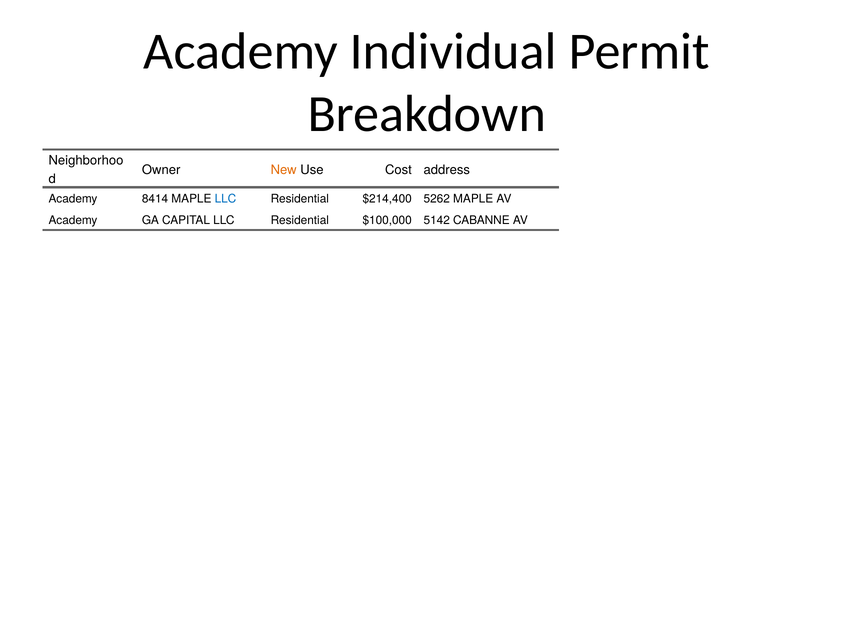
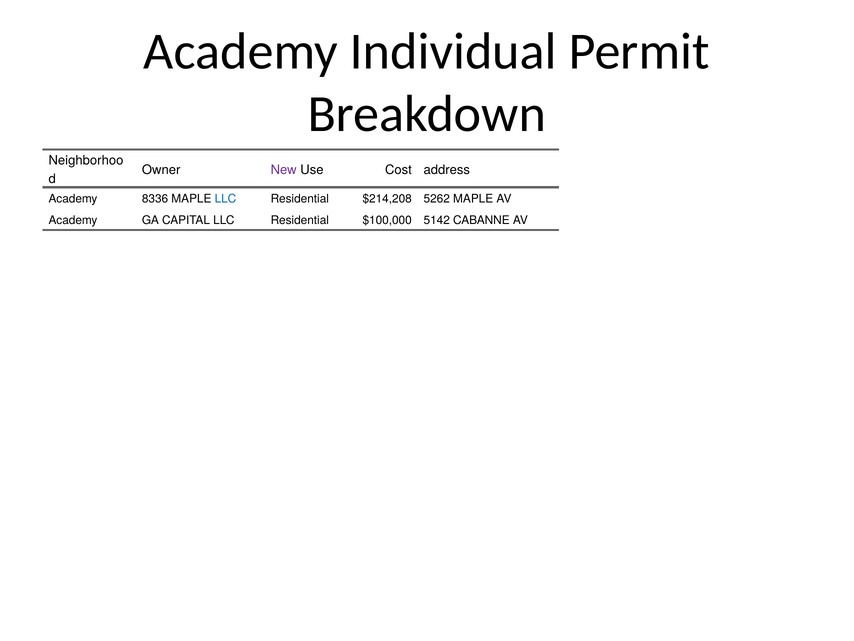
New colour: orange -> purple
8414: 8414 -> 8336
$214,400: $214,400 -> $214,208
